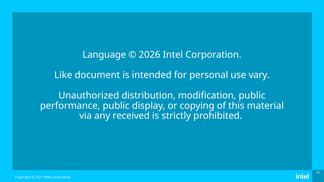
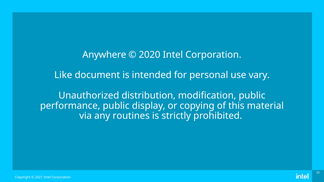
Language: Language -> Anywhere
2026: 2026 -> 2020
received: received -> routines
